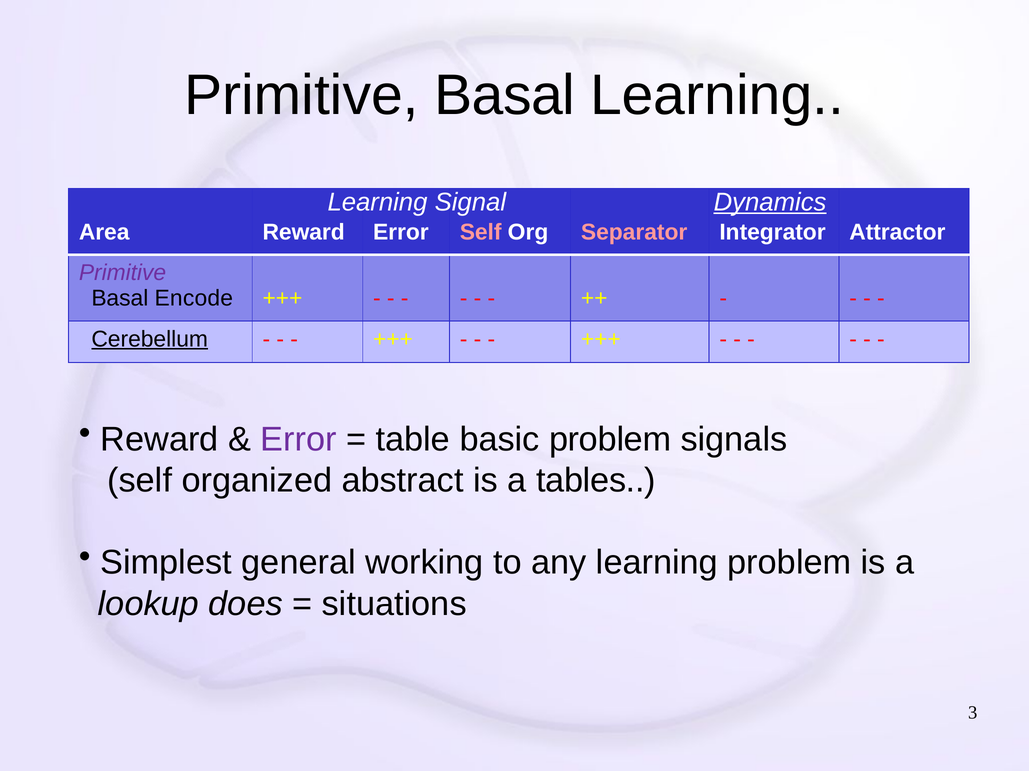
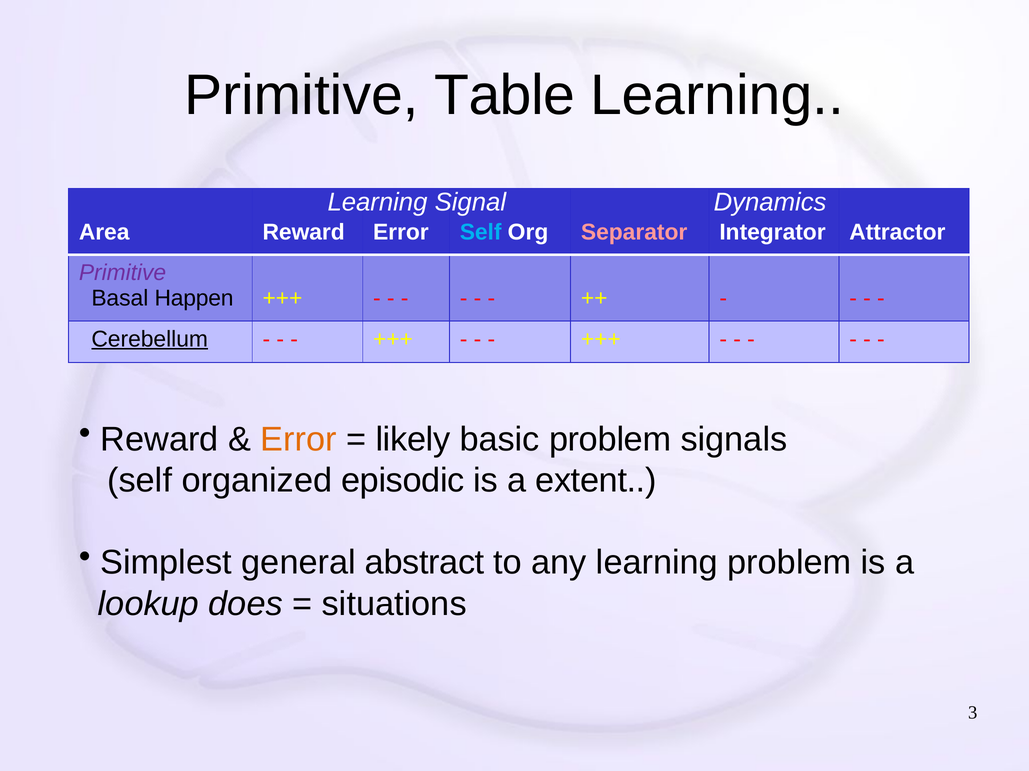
Basal at (505, 96): Basal -> Table
Dynamics underline: present -> none
Self at (481, 232) colour: pink -> light blue
Encode: Encode -> Happen
Error at (299, 440) colour: purple -> orange
table: table -> likely
abstract: abstract -> episodic
tables: tables -> extent
working: working -> abstract
